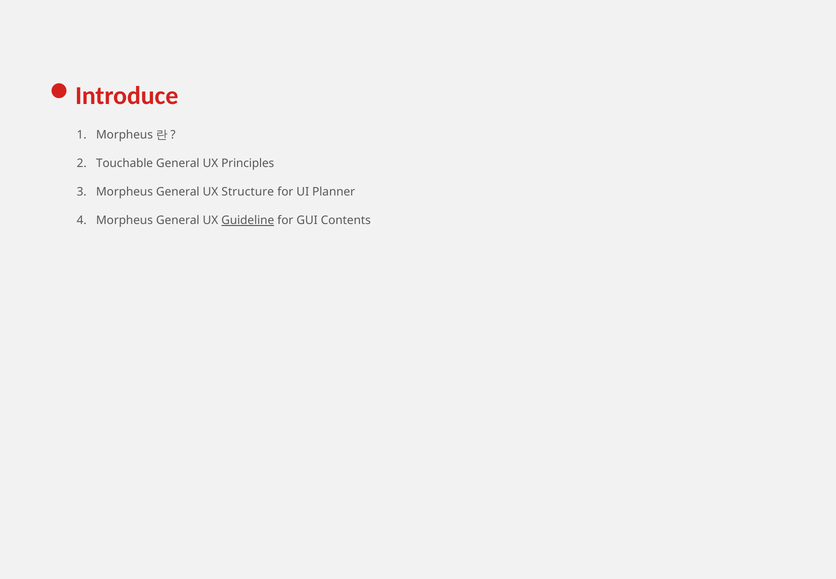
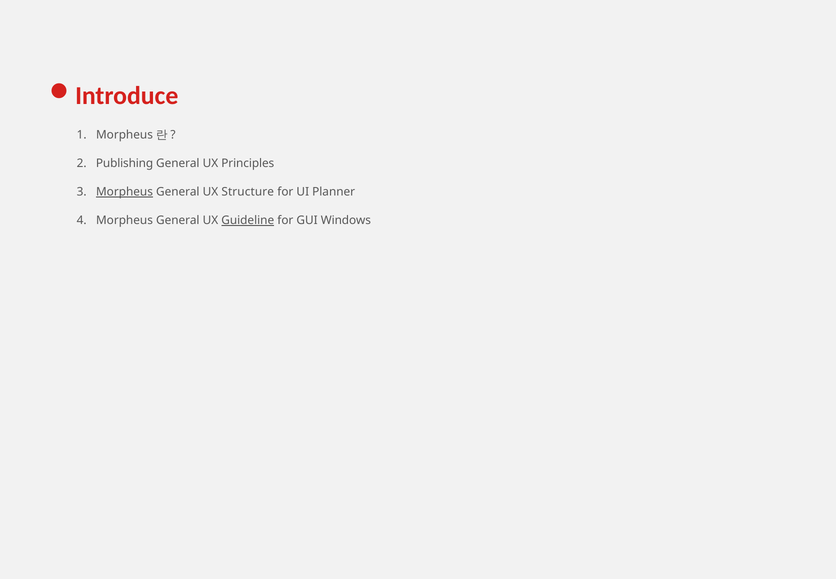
Touchable: Touchable -> Publishing
Morpheus at (124, 192) underline: none -> present
Contents: Contents -> Windows
